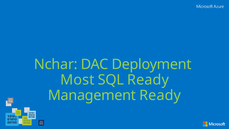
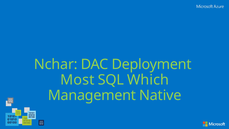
SQL Ready: Ready -> Which
Management Ready: Ready -> Native
